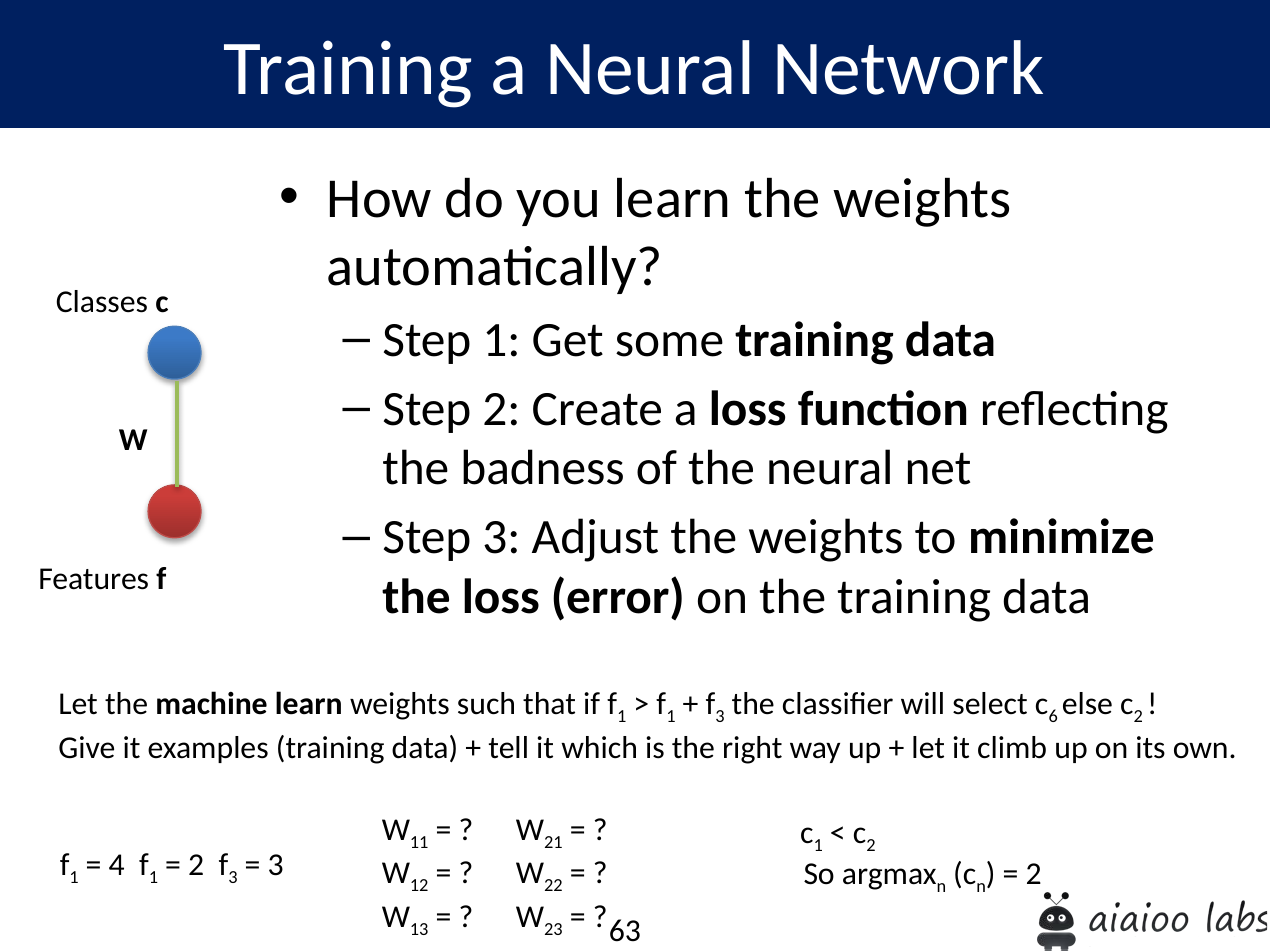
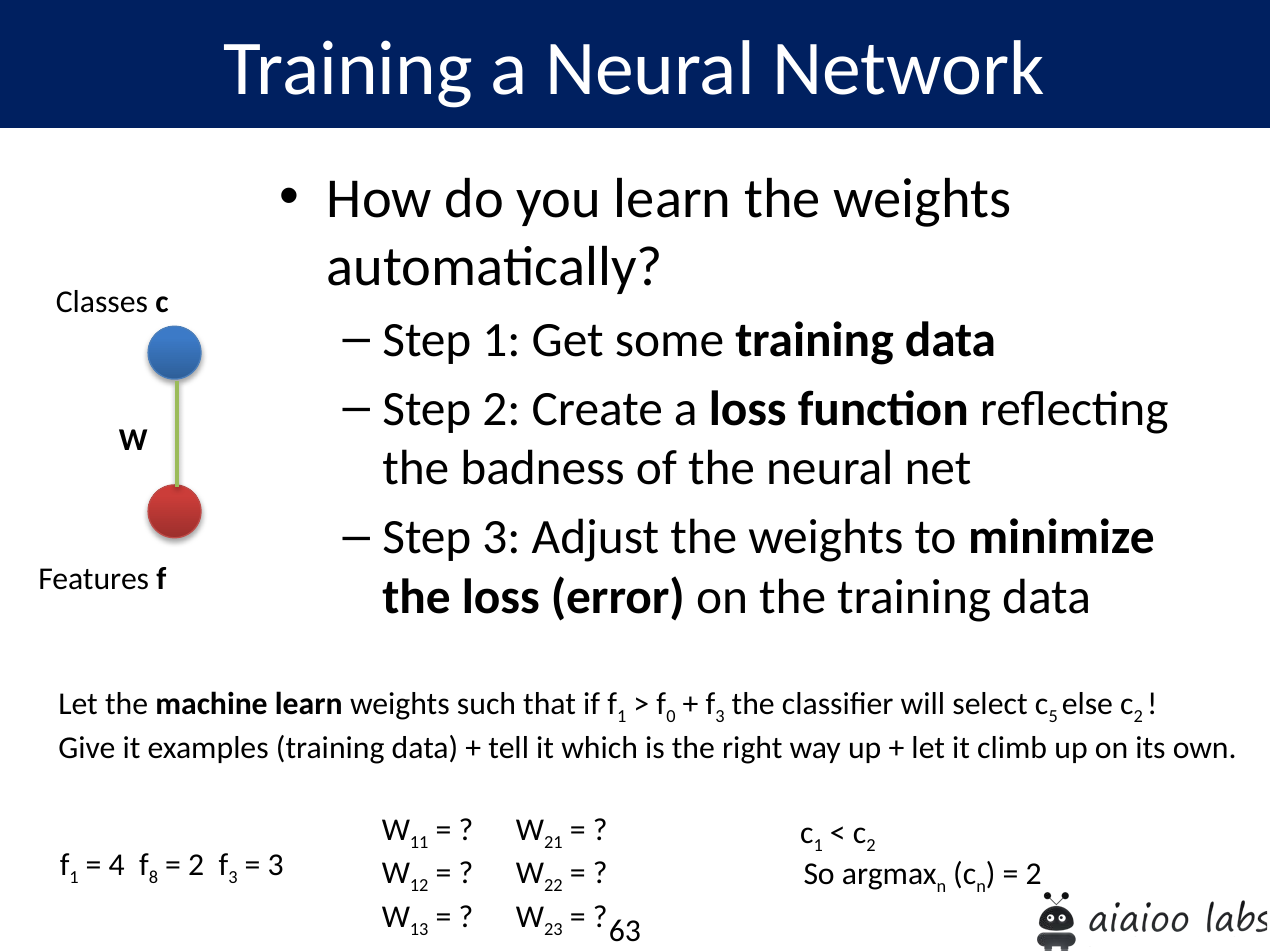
1 at (671, 717): 1 -> 0
6: 6 -> 5
4 f 1: 1 -> 8
